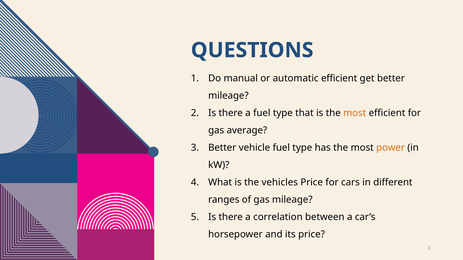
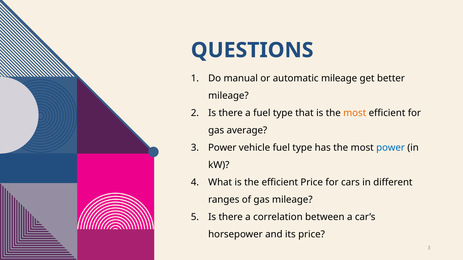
automatic efficient: efficient -> mileage
3 Better: Better -> Power
power at (391, 148) colour: orange -> blue
the vehicles: vehicles -> efficient
